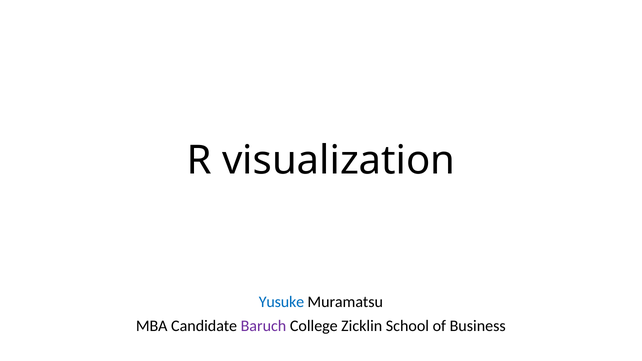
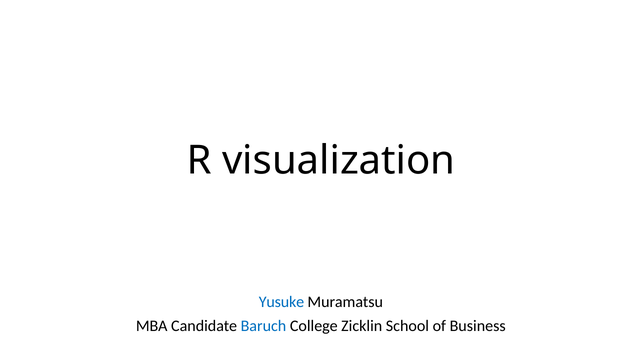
Baruch colour: purple -> blue
